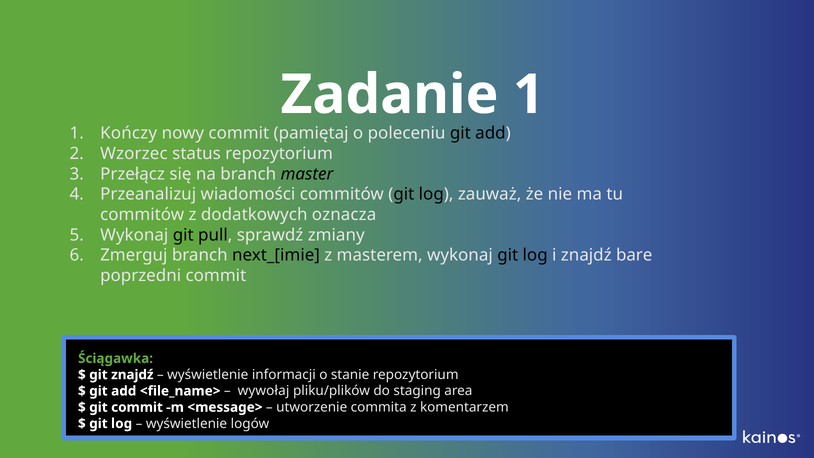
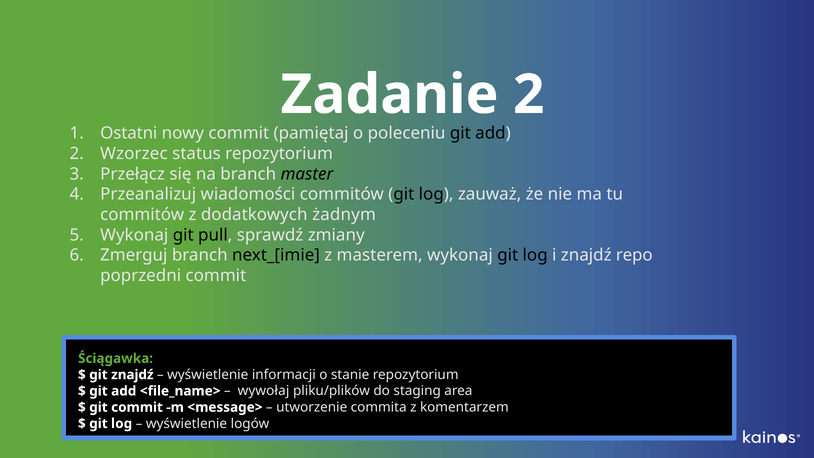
1 at (529, 95): 1 -> 2
Kończy: Kończy -> Ostatni
oznacza: oznacza -> żadnym
bare: bare -> repo
